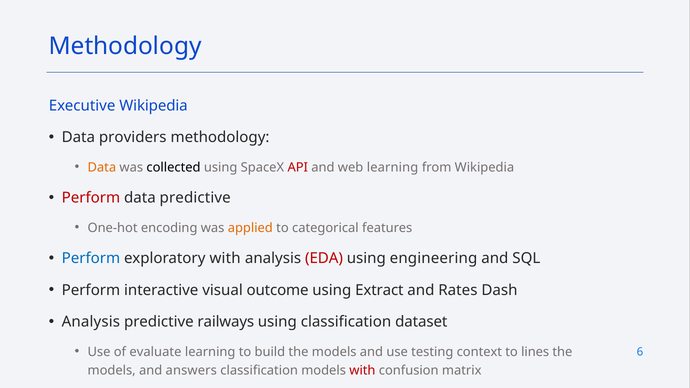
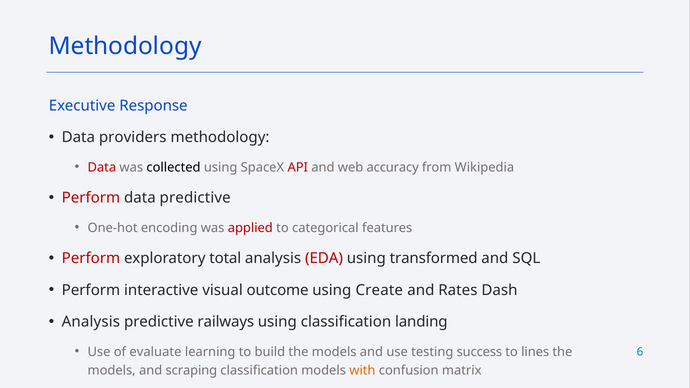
Executive Wikipedia: Wikipedia -> Response
Data at (102, 167) colour: orange -> red
web learning: learning -> accuracy
applied colour: orange -> red
Perform at (91, 258) colour: blue -> red
exploratory with: with -> total
engineering: engineering -> transformed
Extract: Extract -> Create
dataset: dataset -> landing
context: context -> success
answers: answers -> scraping
with at (362, 371) colour: red -> orange
